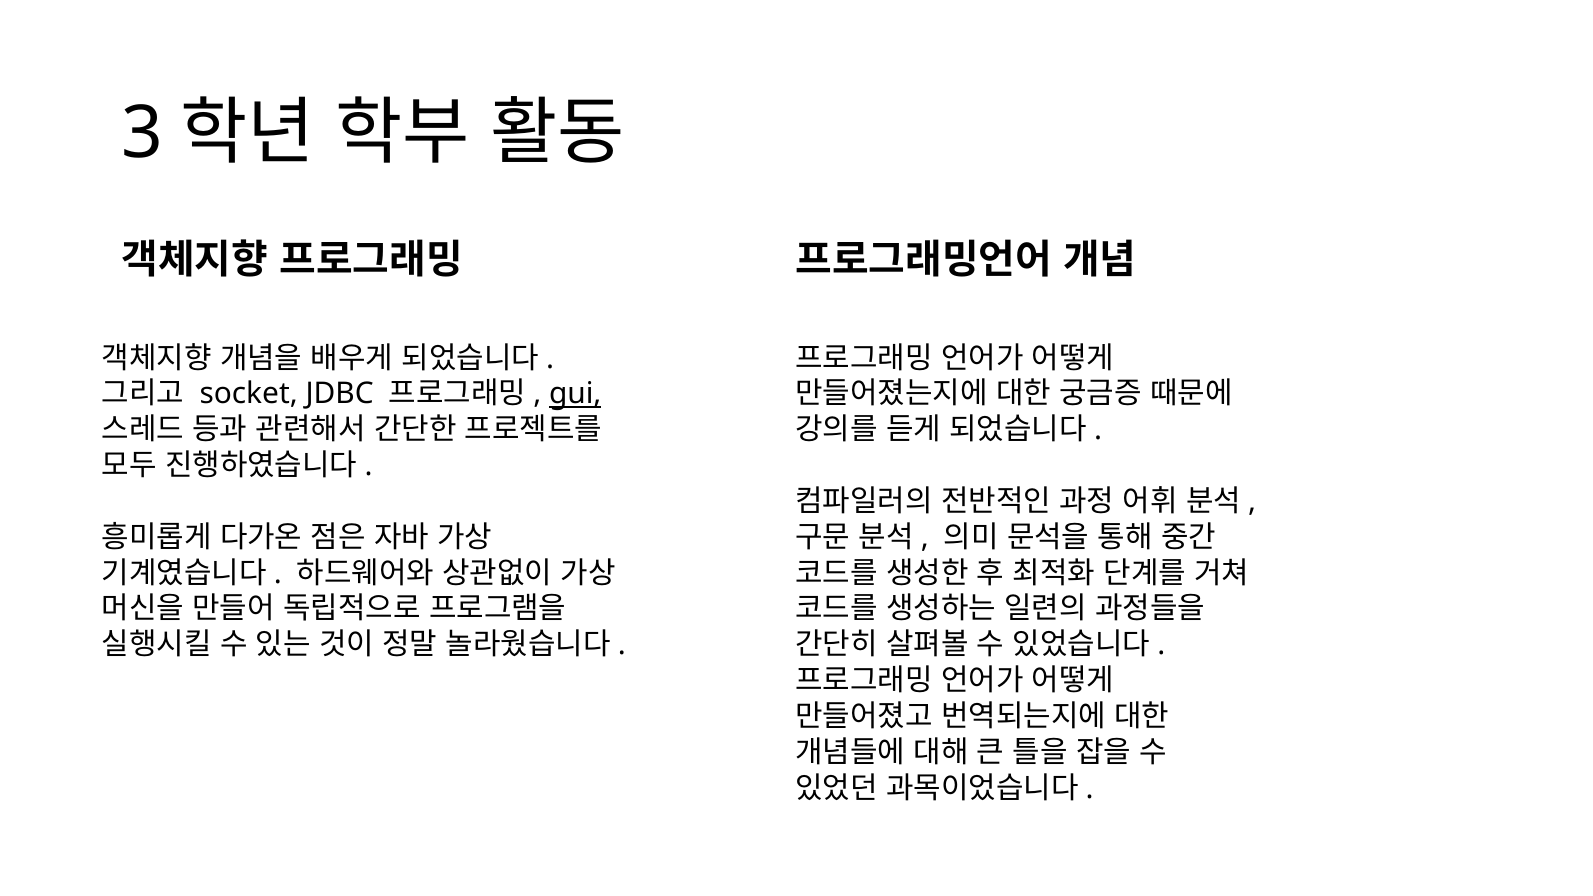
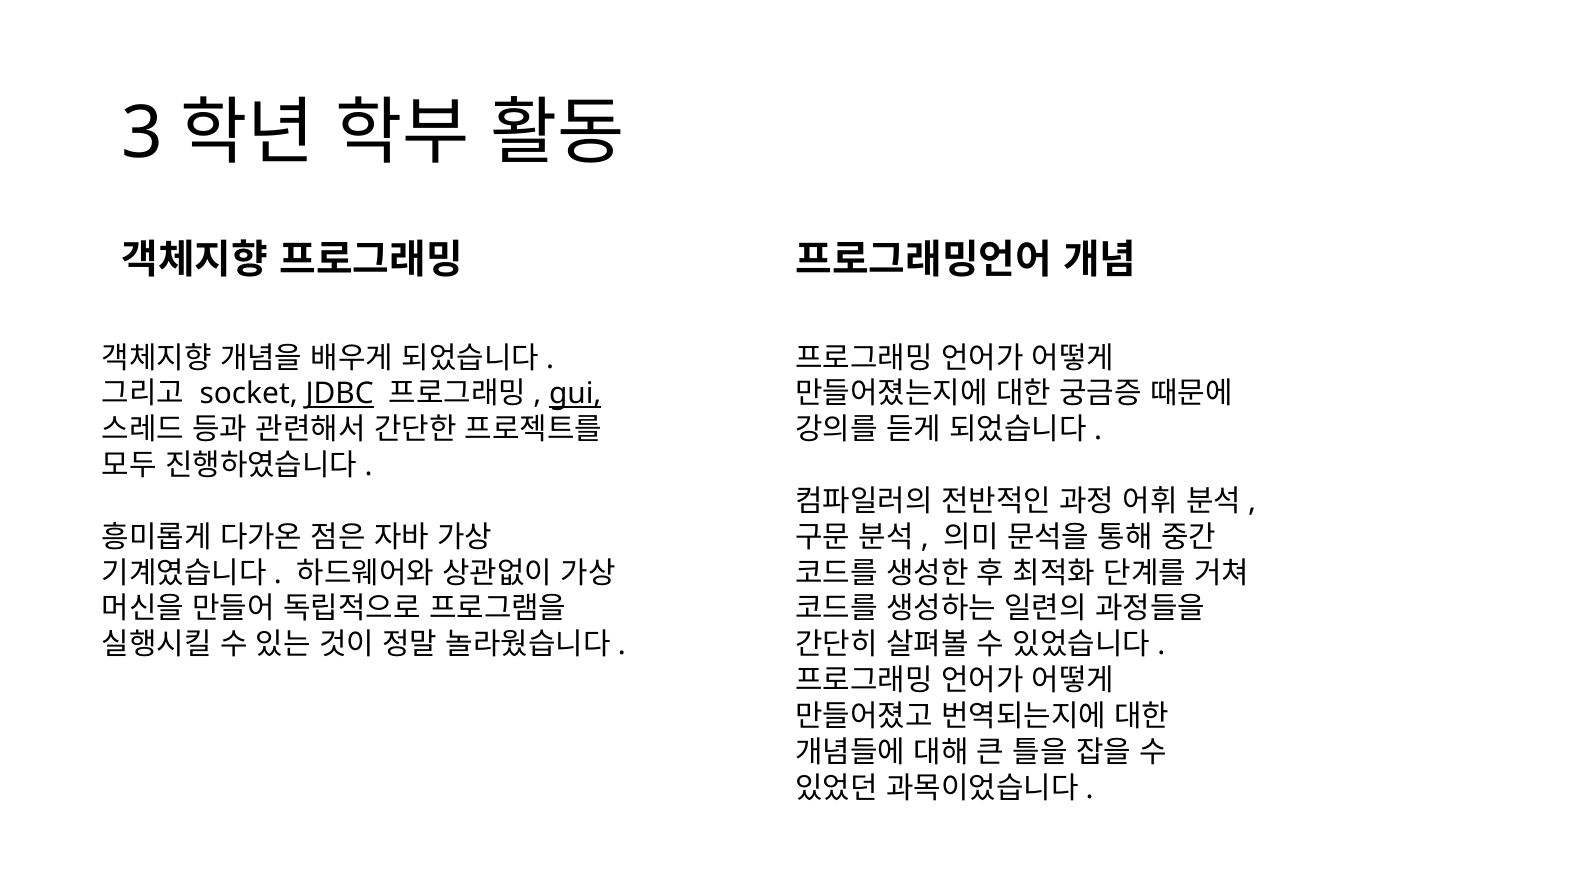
JDBC underline: none -> present
